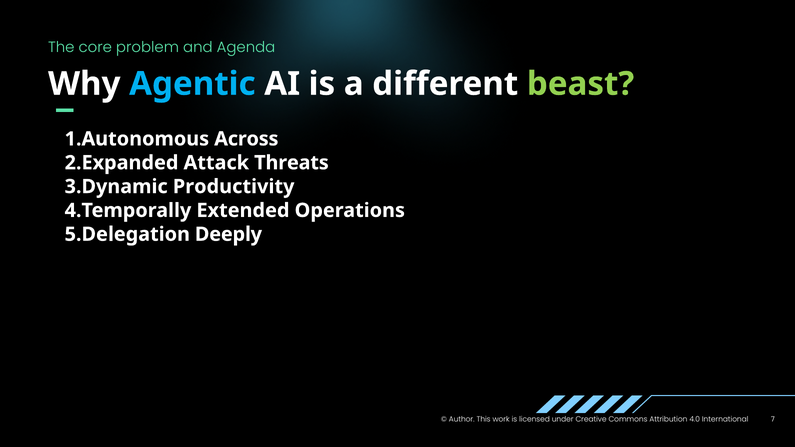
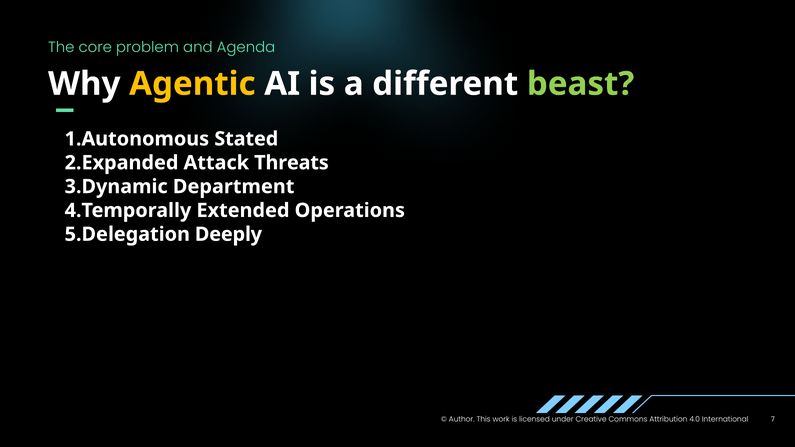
Agentic colour: light blue -> yellow
Across: Across -> Stated
Productivity: Productivity -> Department
